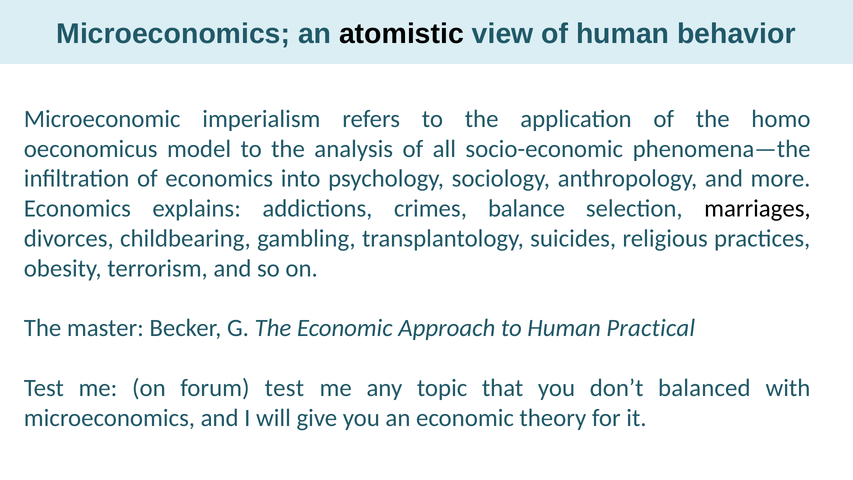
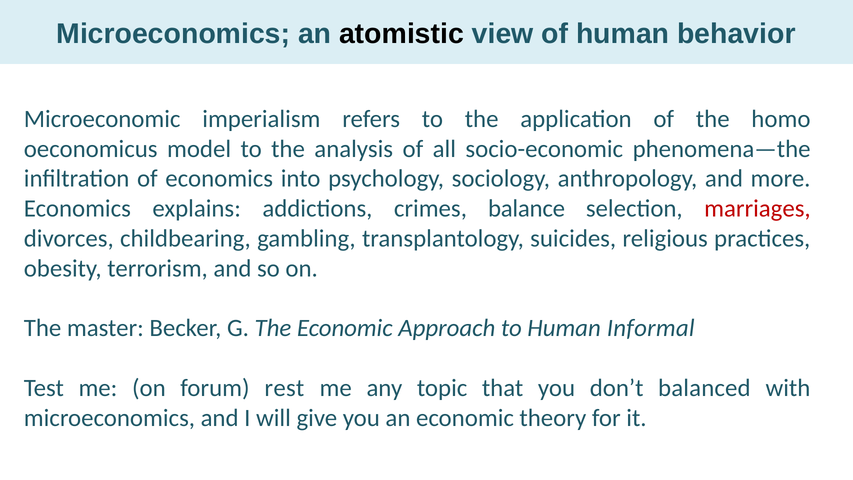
marriages colour: black -> red
Practical: Practical -> Informal
forum test: test -> rest
